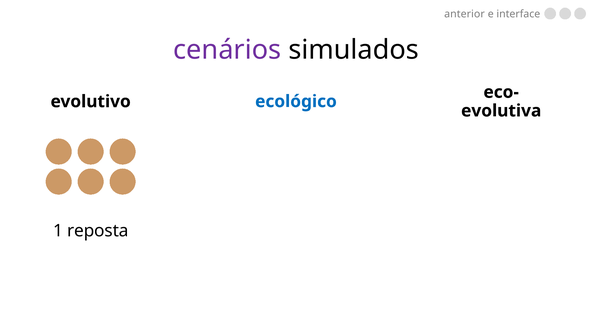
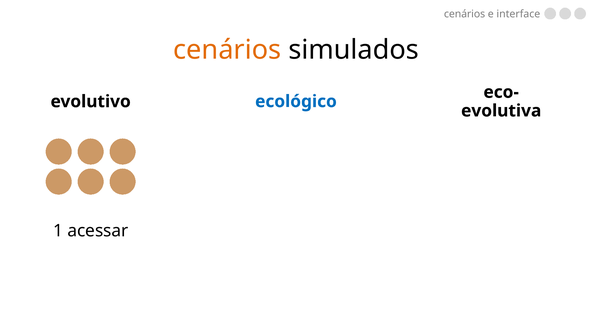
anterior at (464, 14): anterior -> cenários
cenários at (227, 50) colour: purple -> orange
reposta: reposta -> acessar
